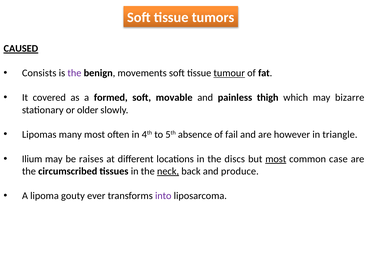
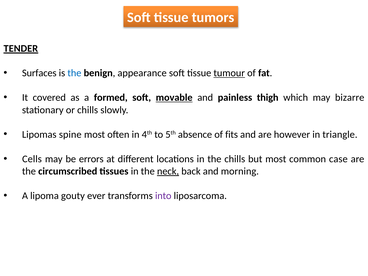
CAUSED: CAUSED -> TENDER
Consists: Consists -> Surfaces
the at (74, 73) colour: purple -> blue
movements: movements -> appearance
movable underline: none -> present
or older: older -> chills
many: many -> spine
fail: fail -> fits
Ilium: Ilium -> Cells
raises: raises -> errors
the discs: discs -> chills
most at (276, 159) underline: present -> none
produce: produce -> morning
